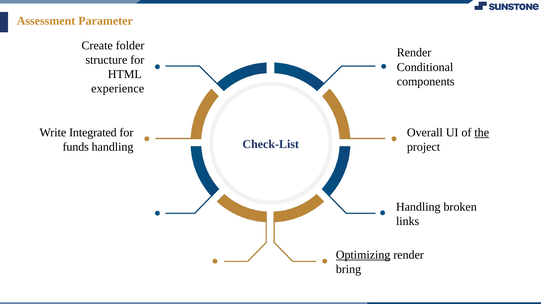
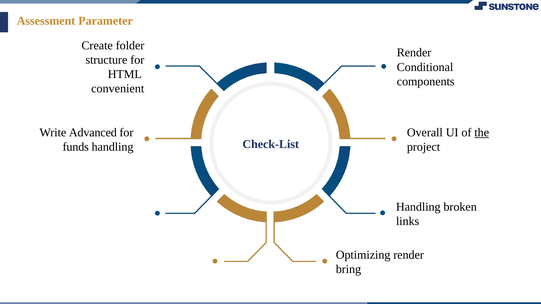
experience: experience -> convenient
Integrated: Integrated -> Advanced
Optimizing underline: present -> none
